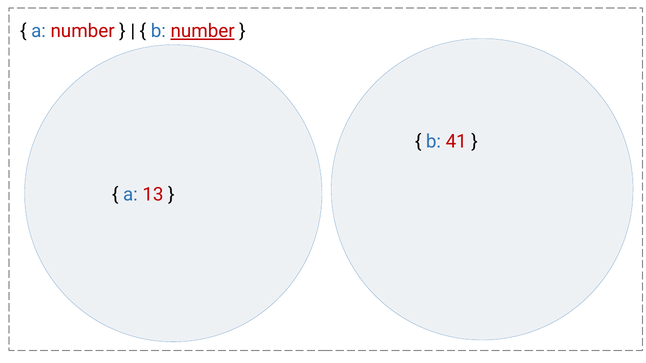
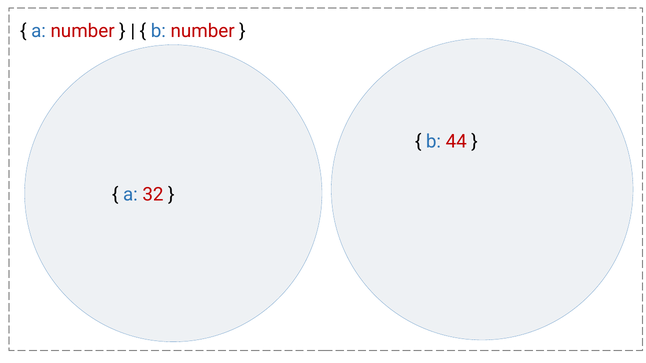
number at (203, 31) underline: present -> none
41: 41 -> 44
13: 13 -> 32
